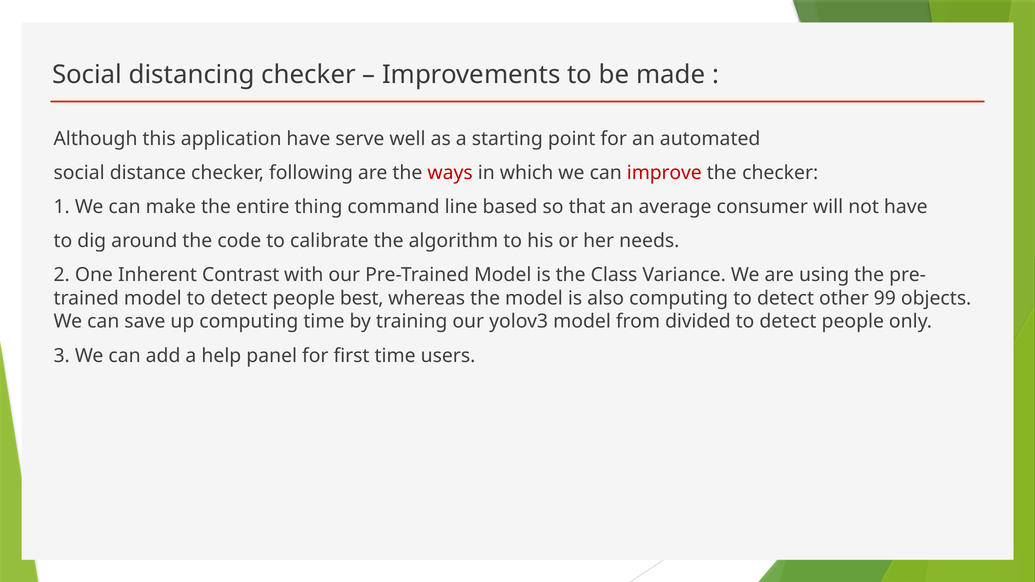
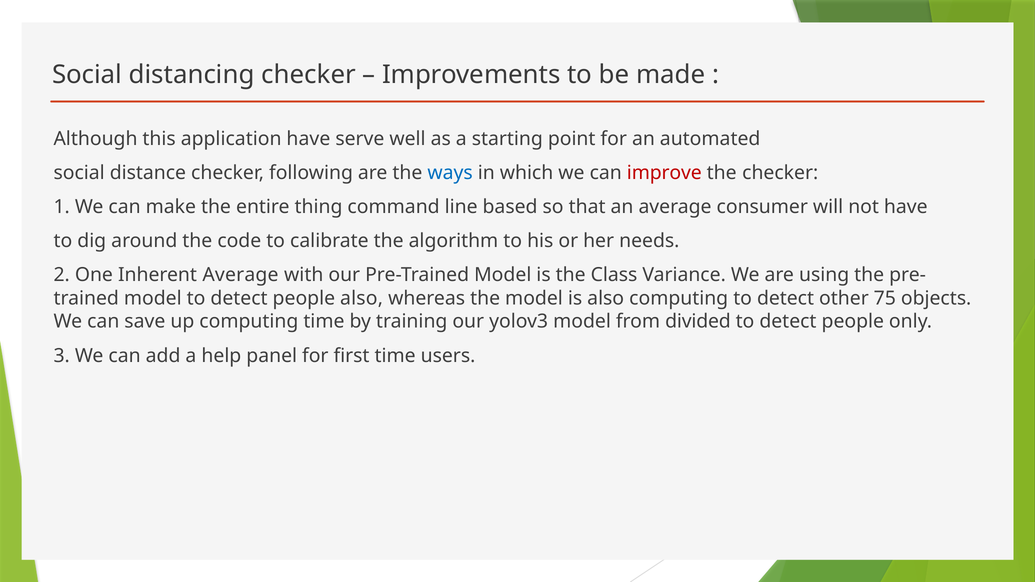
ways colour: red -> blue
Inherent Contrast: Contrast -> Average
people best: best -> also
99: 99 -> 75
